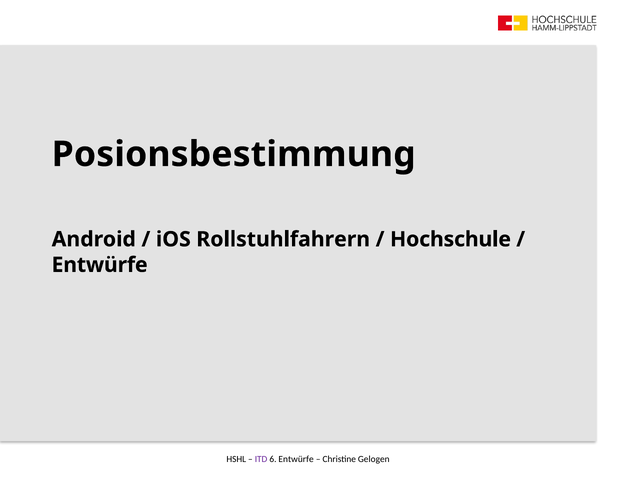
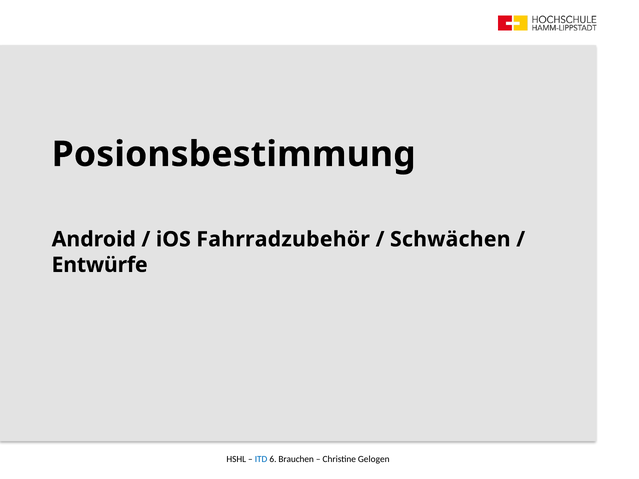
Rollstuhlfahrern: Rollstuhlfahrern -> Fahrradzubehör
Hochschule: Hochschule -> Schwächen
ITD colour: purple -> blue
6 Entwürfe: Entwürfe -> Brauchen
